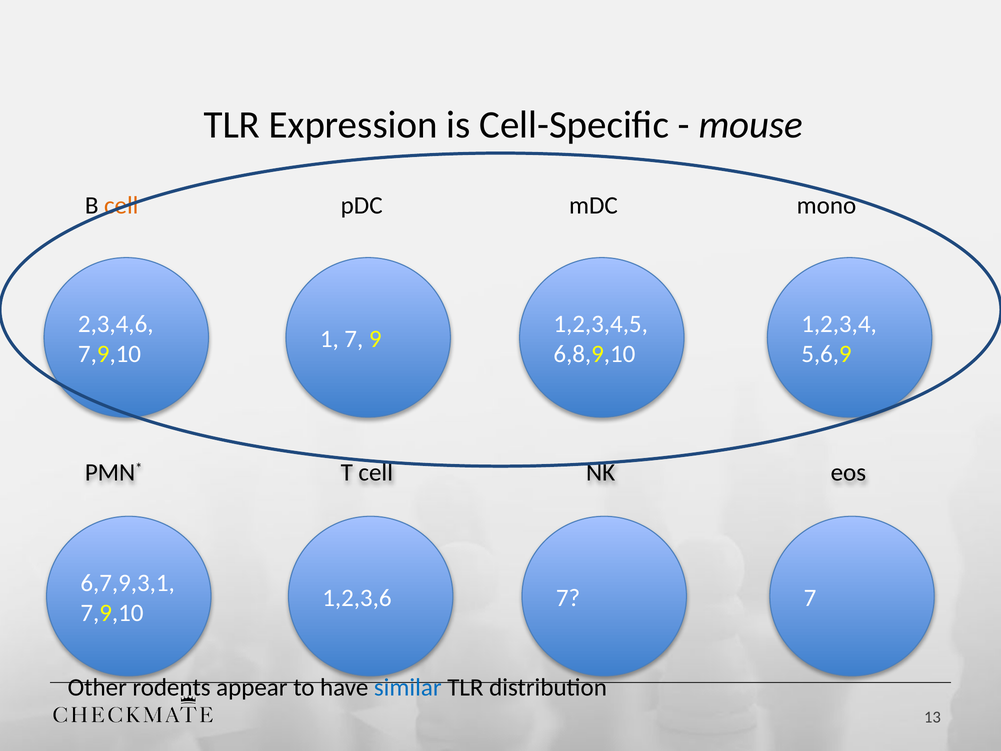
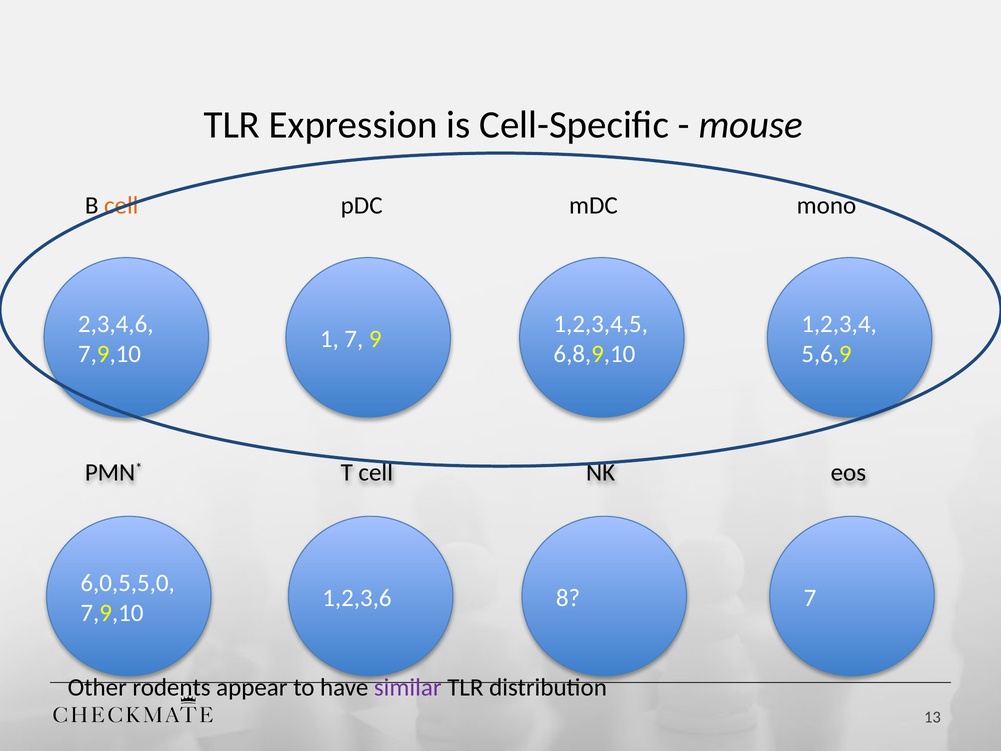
6,7,9,3,1: 6,7,9,3,1 -> 6,0,5,5,0
7 at (568, 598): 7 -> 8
similar colour: blue -> purple
